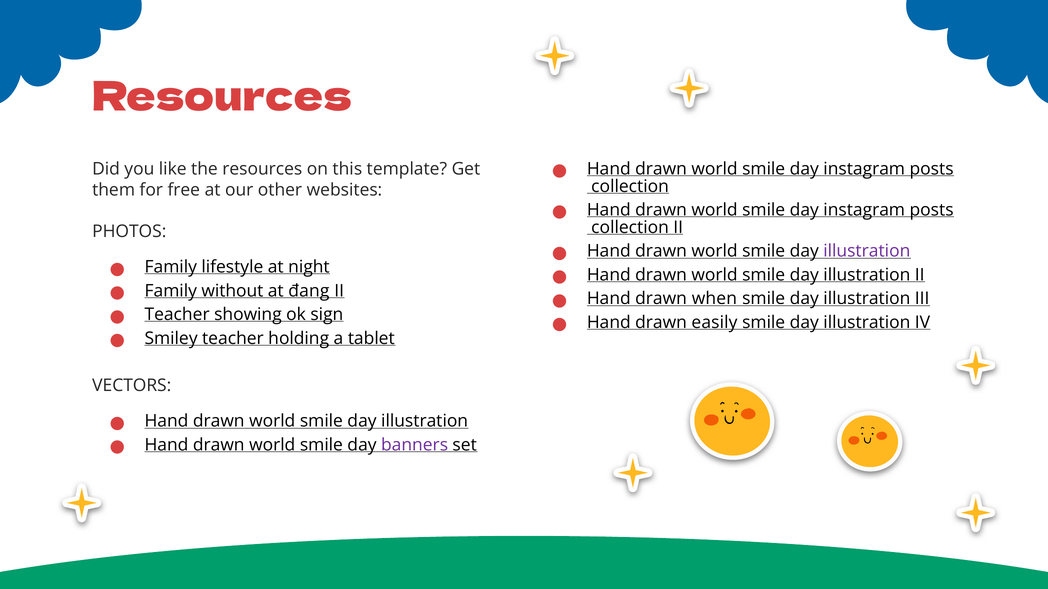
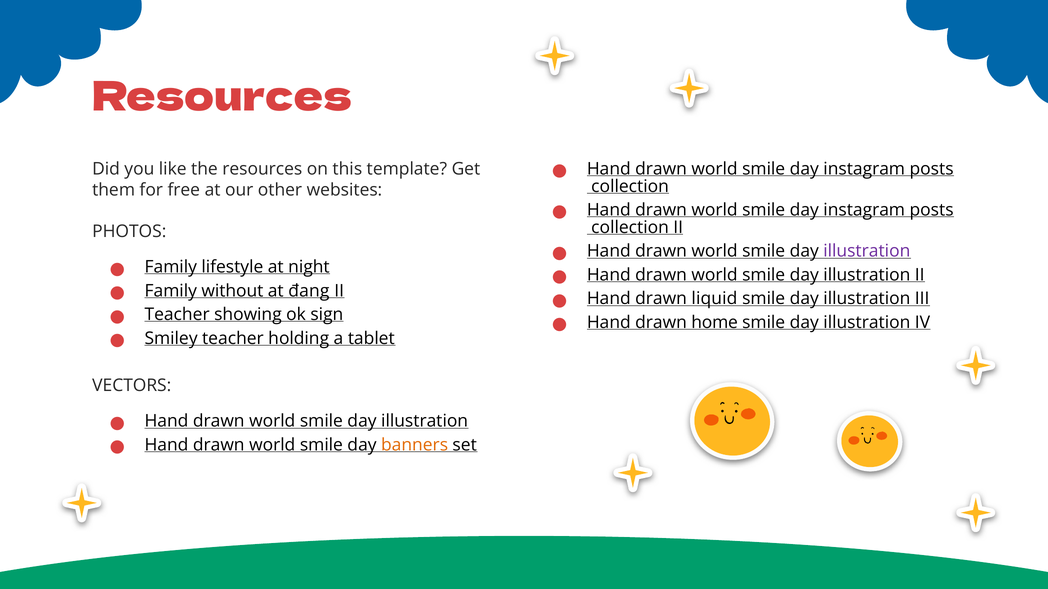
when: when -> liquid
easily: easily -> home
banners colour: purple -> orange
